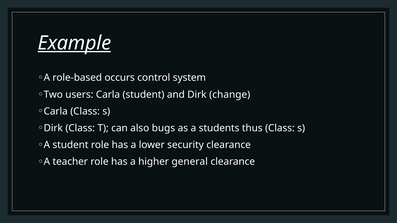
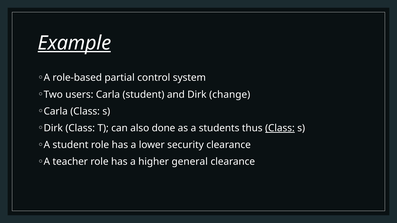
occurs: occurs -> partial
bugs: bugs -> done
Class at (280, 128) underline: none -> present
